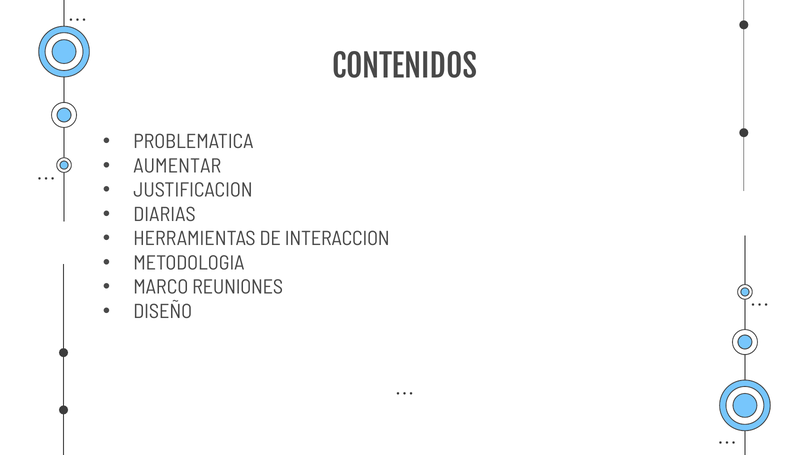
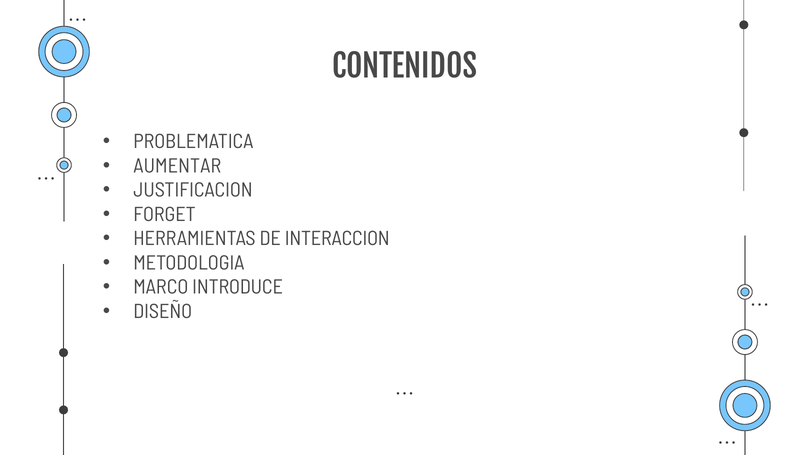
DIARIAS: DIARIAS -> FORGET
REUNIONES: REUNIONES -> INTRODUCE
